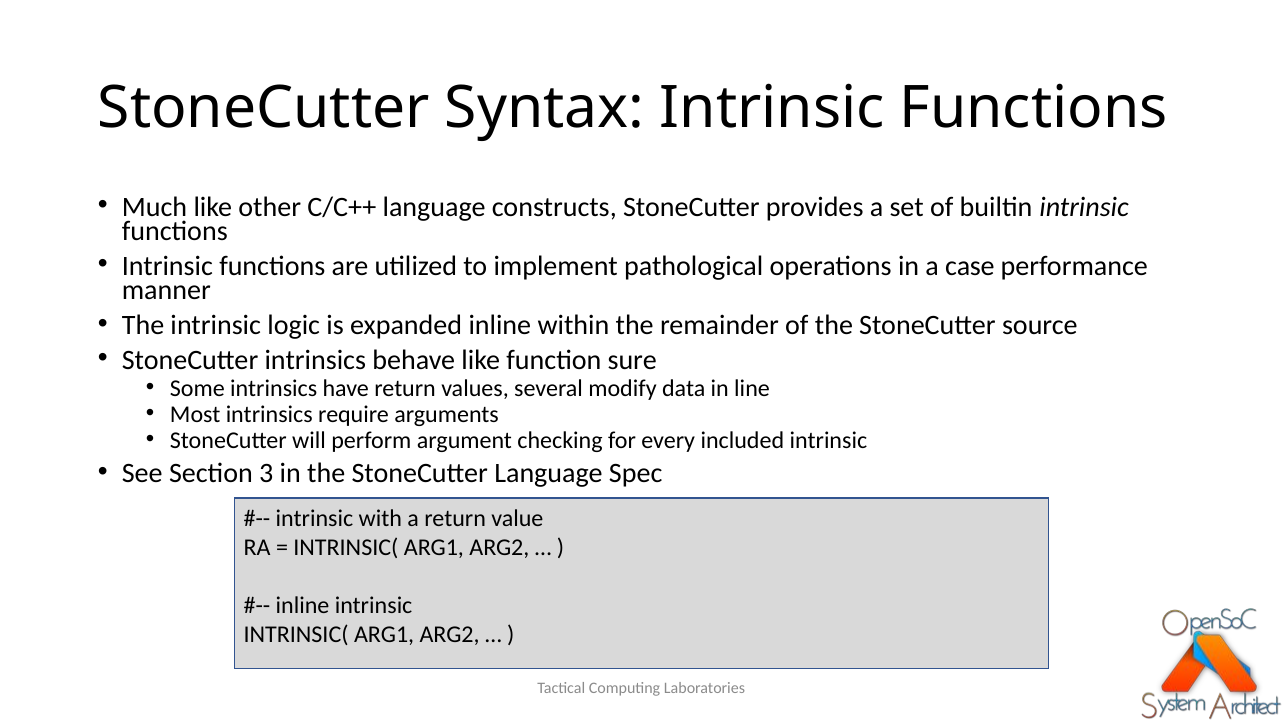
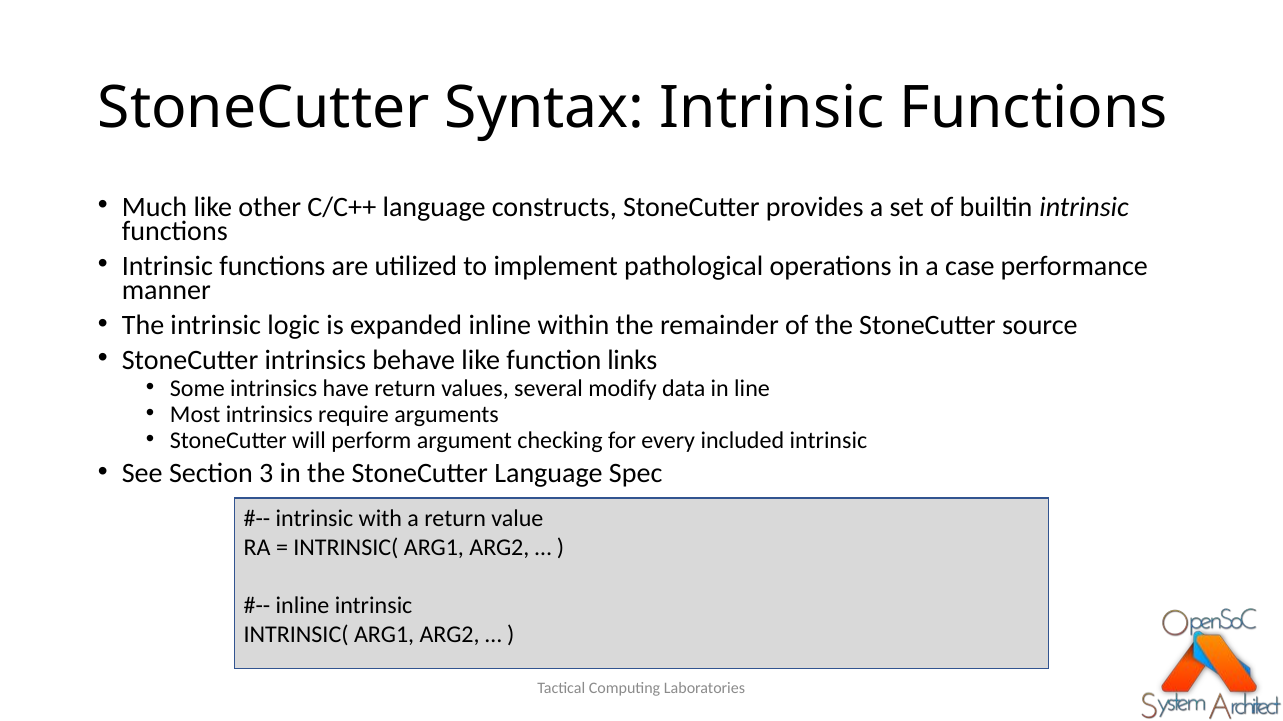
sure: sure -> links
